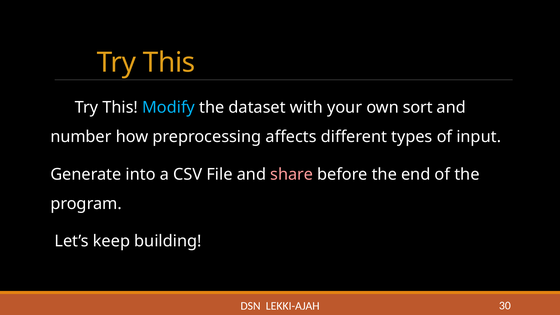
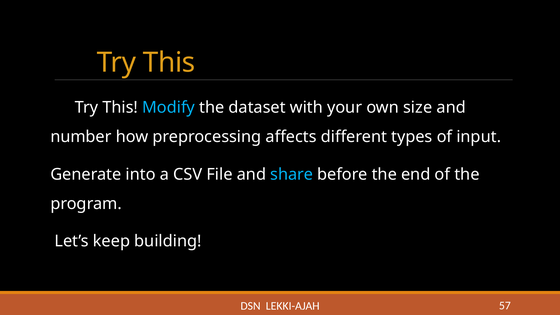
sort: sort -> size
share colour: pink -> light blue
30: 30 -> 57
